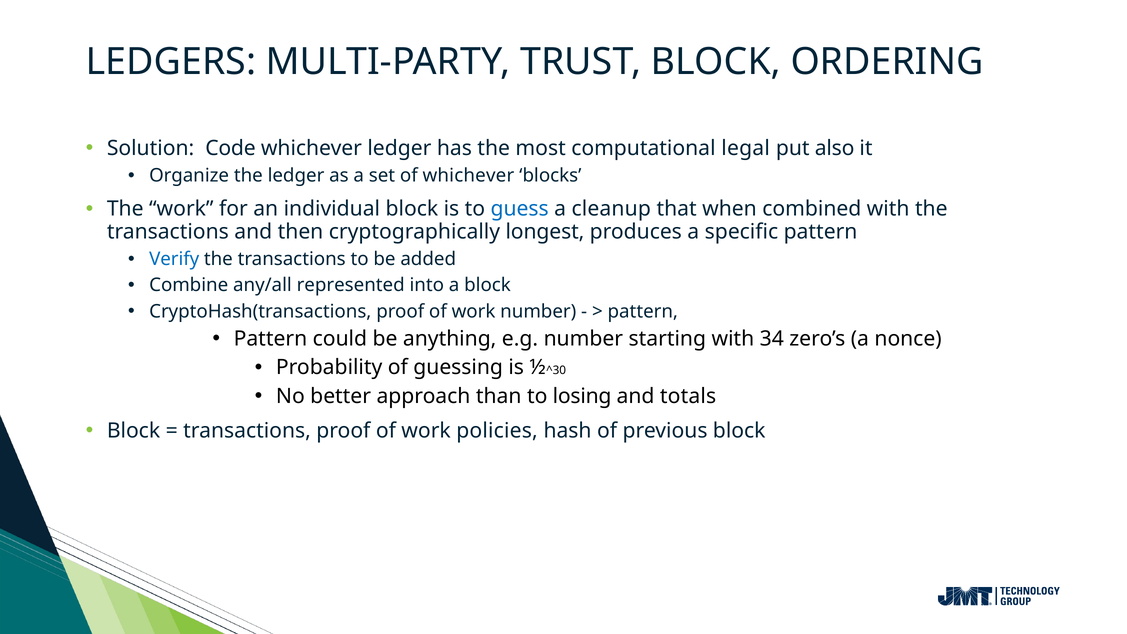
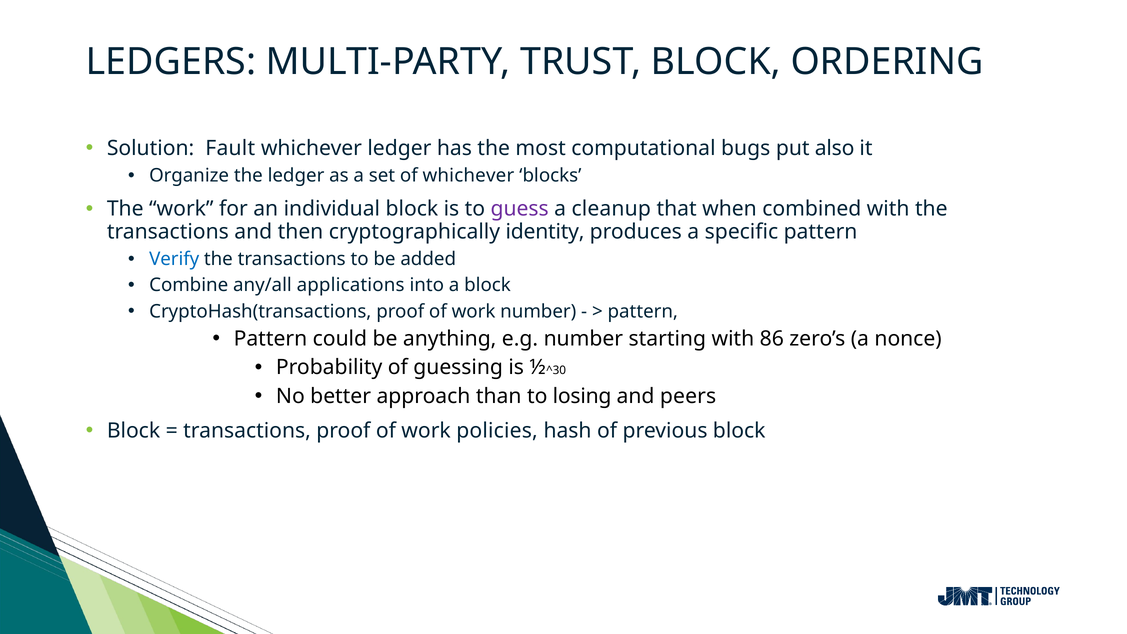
Code: Code -> Fault
legal: legal -> bugs
guess colour: blue -> purple
longest: longest -> identity
represented: represented -> applications
34: 34 -> 86
totals: totals -> peers
